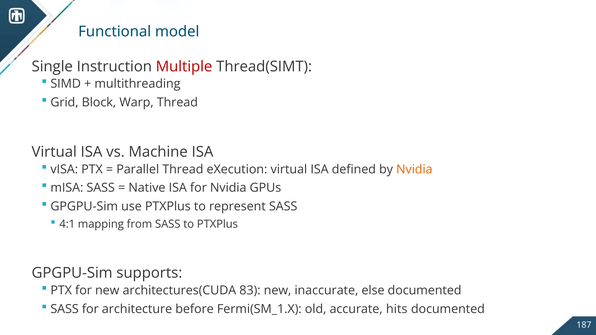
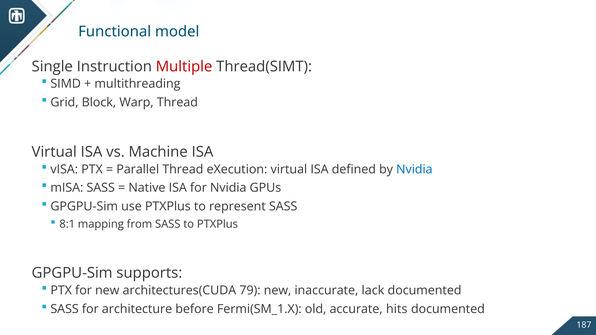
Nvidia at (414, 169) colour: orange -> blue
4:1: 4:1 -> 8:1
83: 83 -> 79
else: else -> lack
